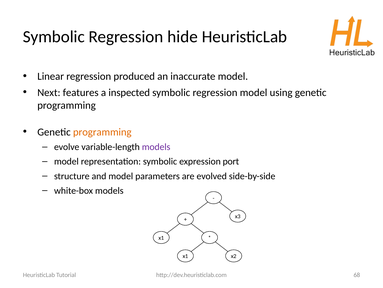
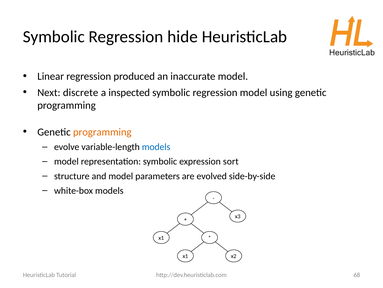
features: features -> discrete
models at (156, 147) colour: purple -> blue
port: port -> sort
